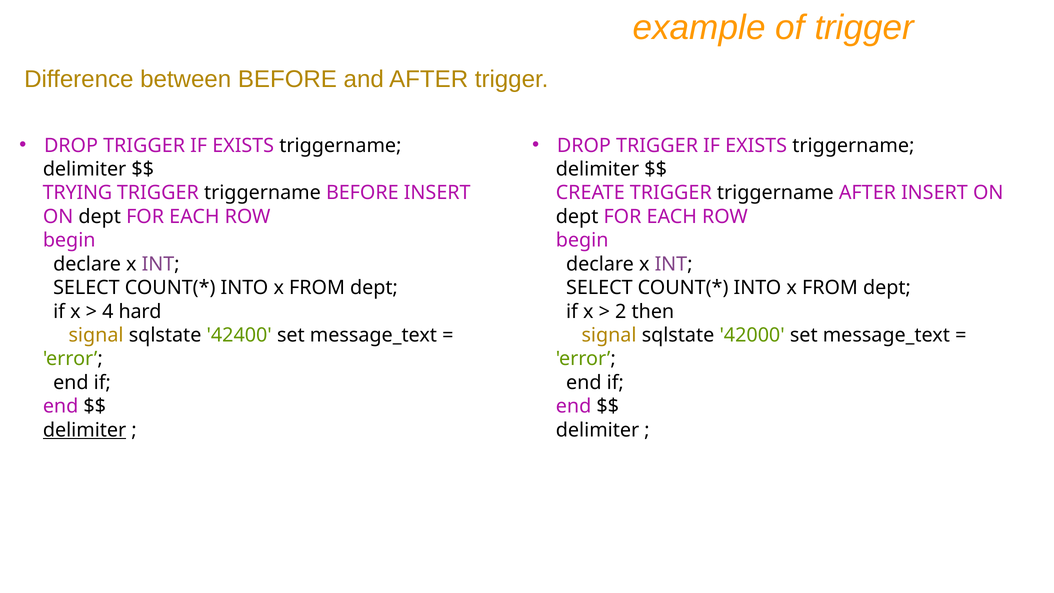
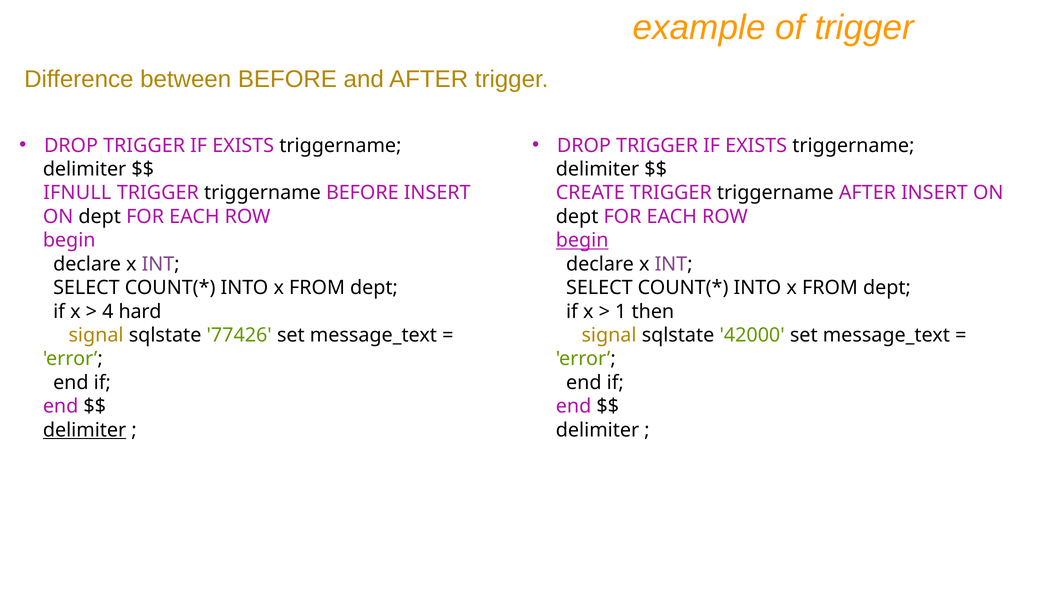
TRYING: TRYING -> IFNULL
begin at (582, 240) underline: none -> present
2: 2 -> 1
42400: 42400 -> 77426
